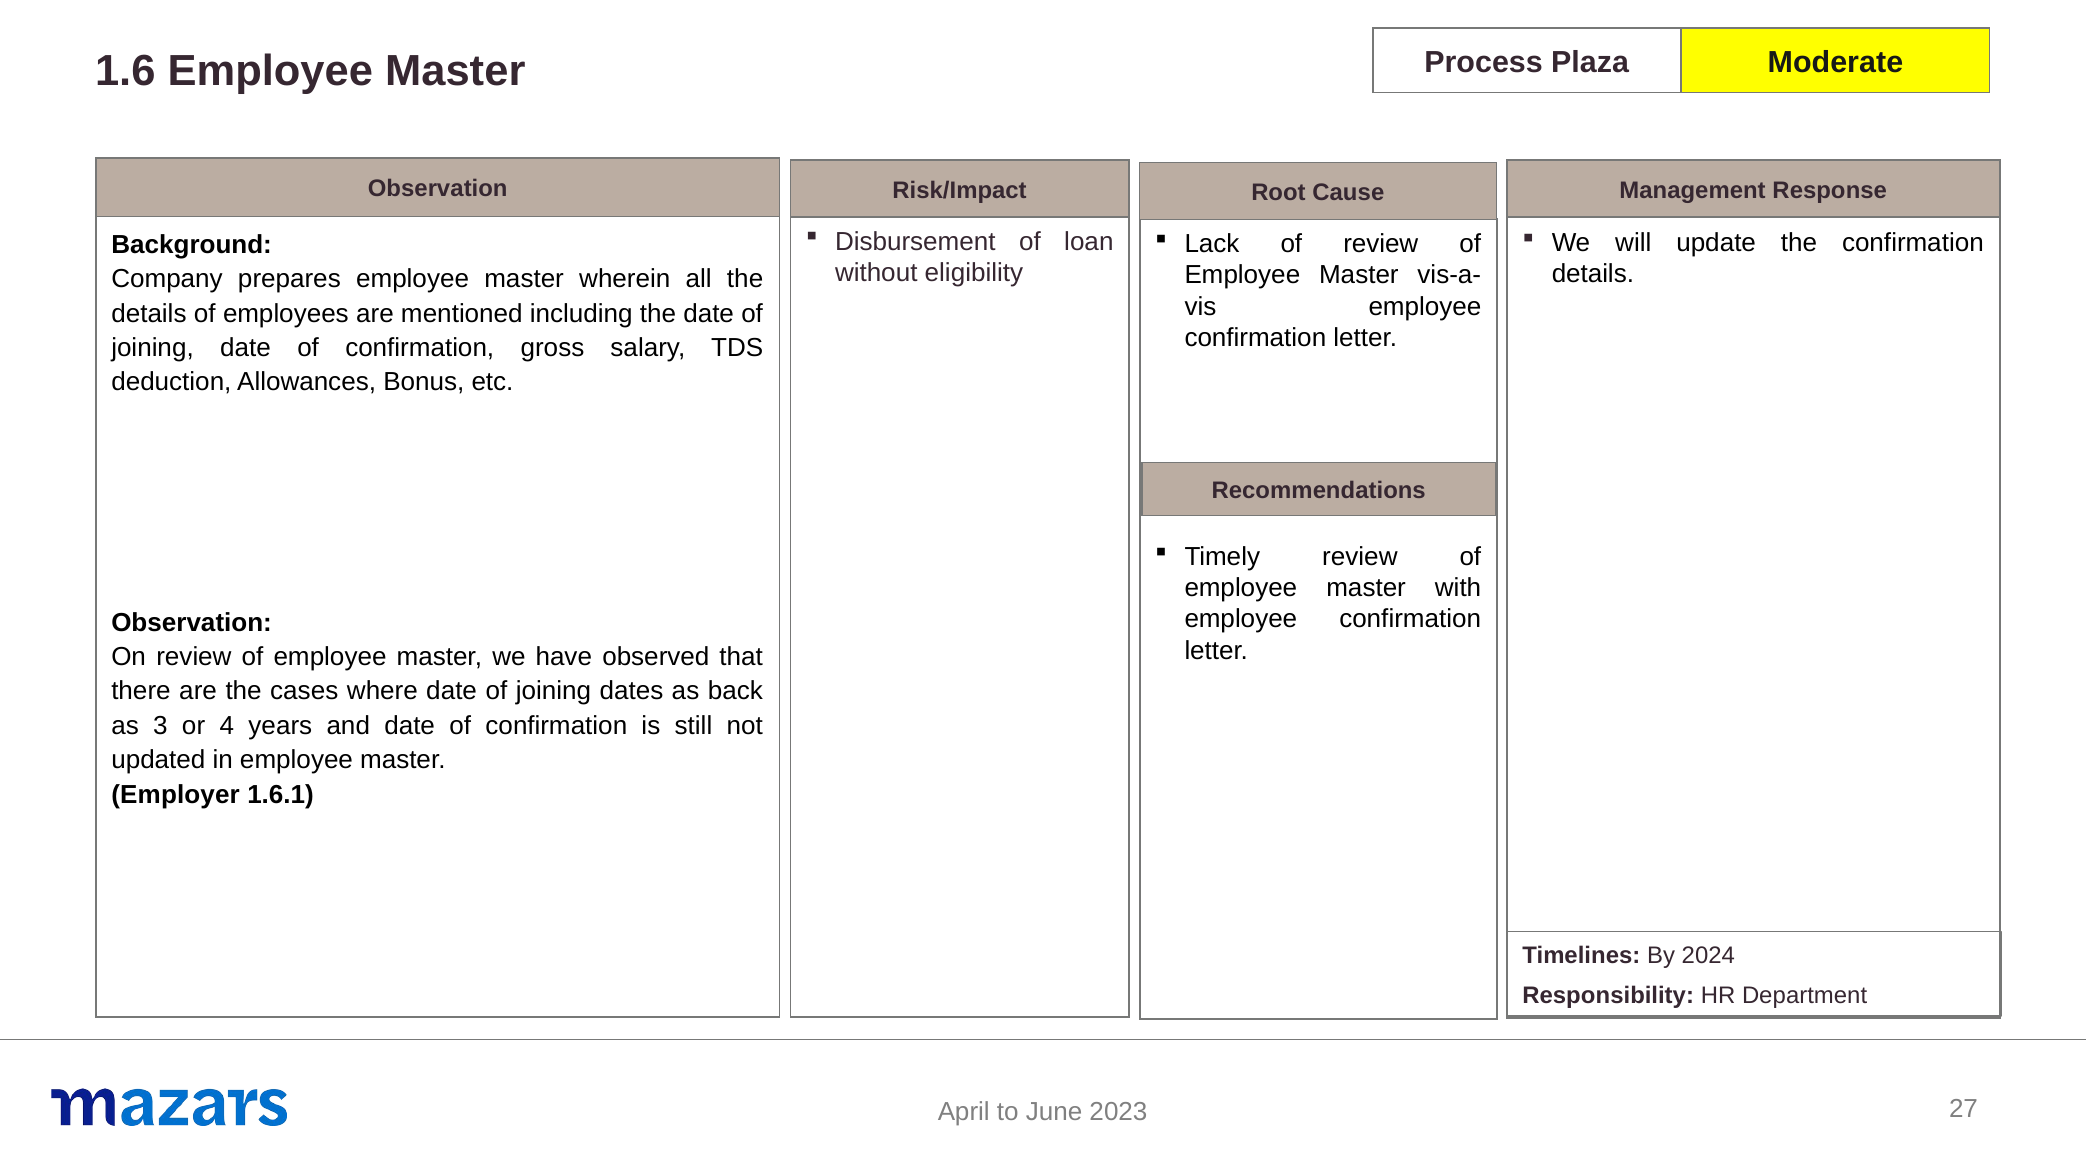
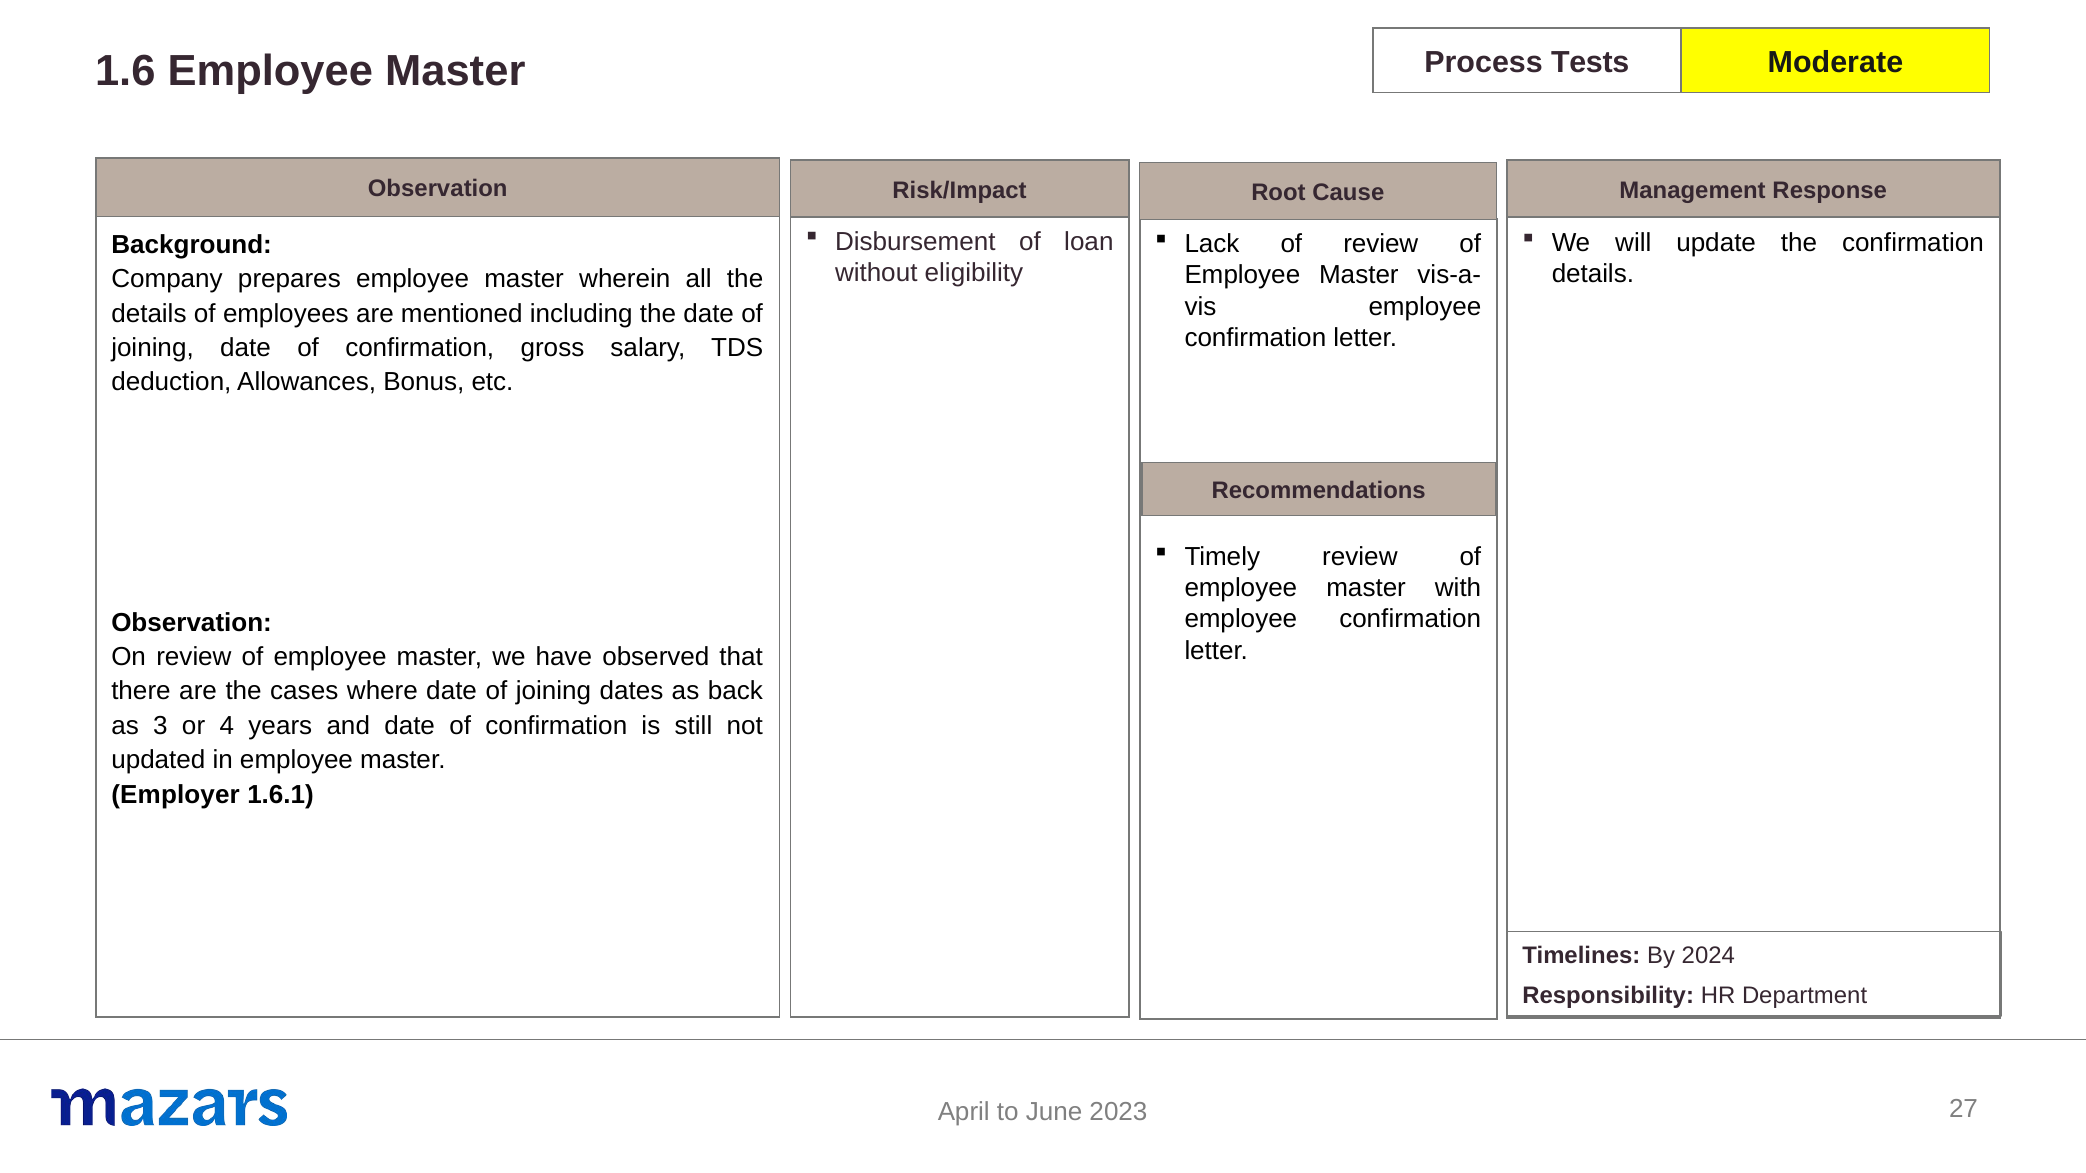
Plaza: Plaza -> Tests
